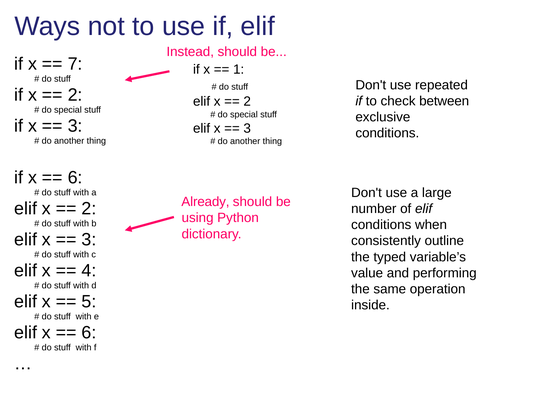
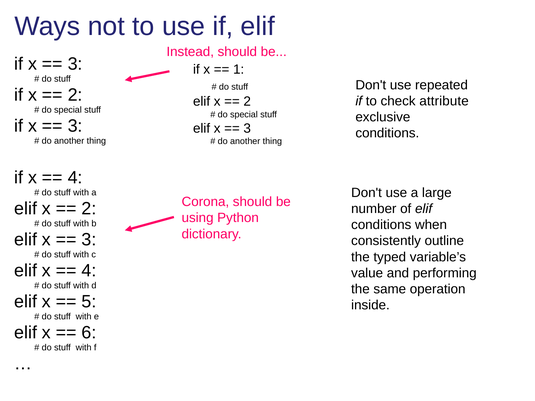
7 at (75, 64): 7 -> 3
between: between -> attribute
6 at (75, 178): 6 -> 4
Already: Already -> Corona
